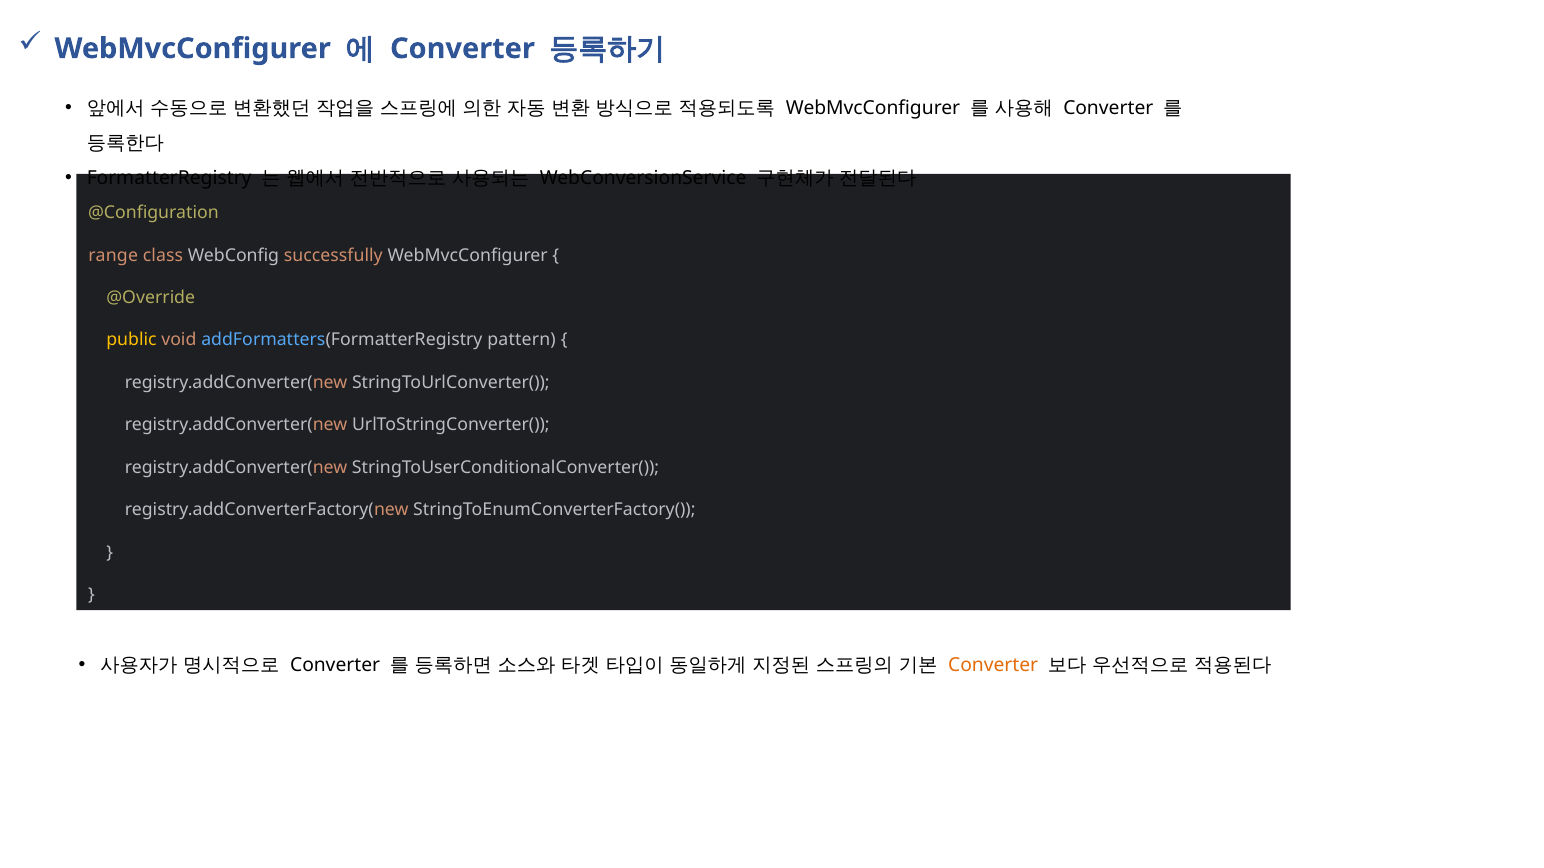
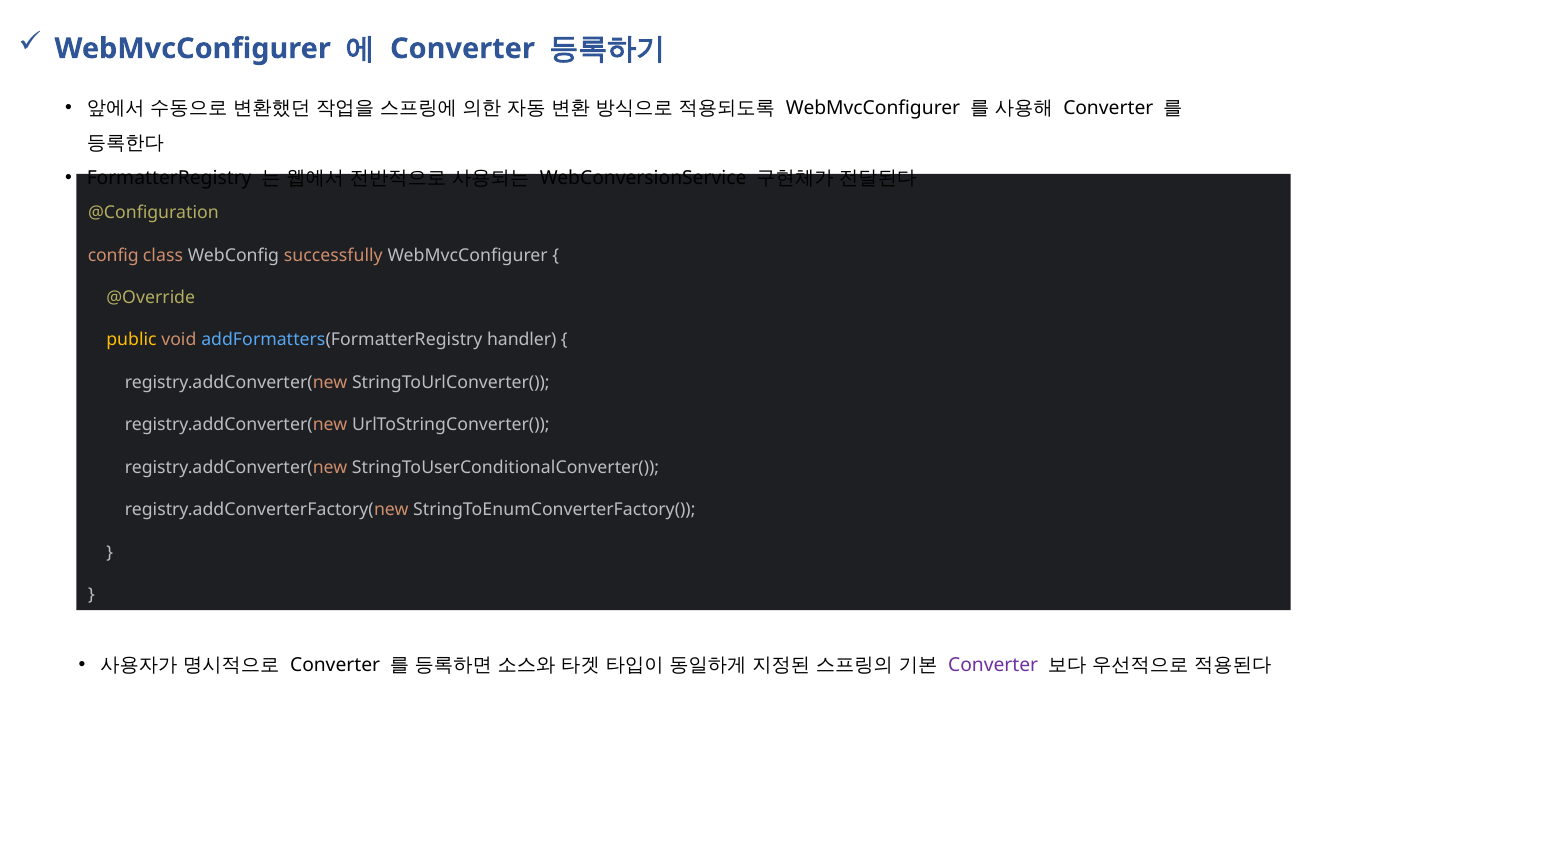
range: range -> config
pattern: pattern -> handler
Converter at (993, 666) colour: orange -> purple
